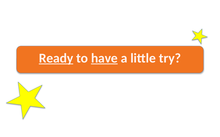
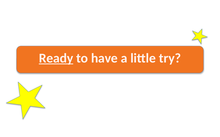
have underline: present -> none
